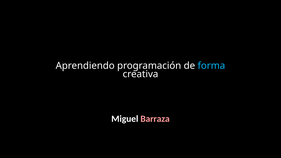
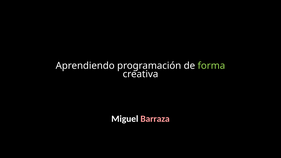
forma colour: light blue -> light green
